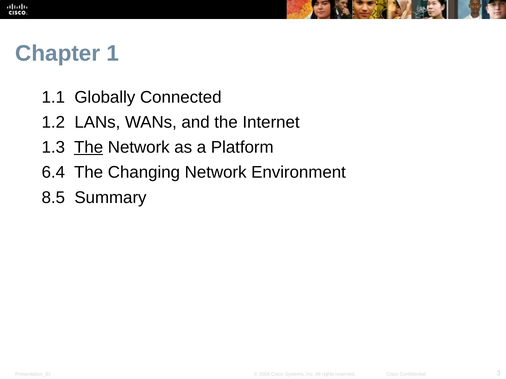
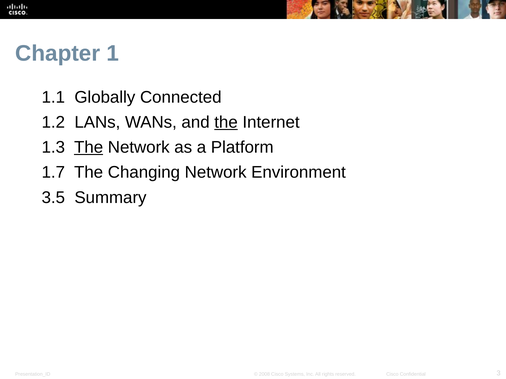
the at (226, 122) underline: none -> present
6.4: 6.4 -> 1.7
8.5: 8.5 -> 3.5
